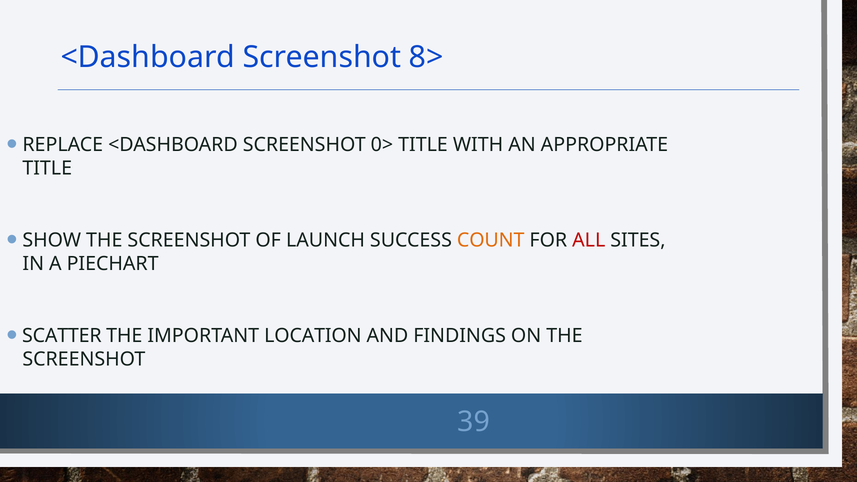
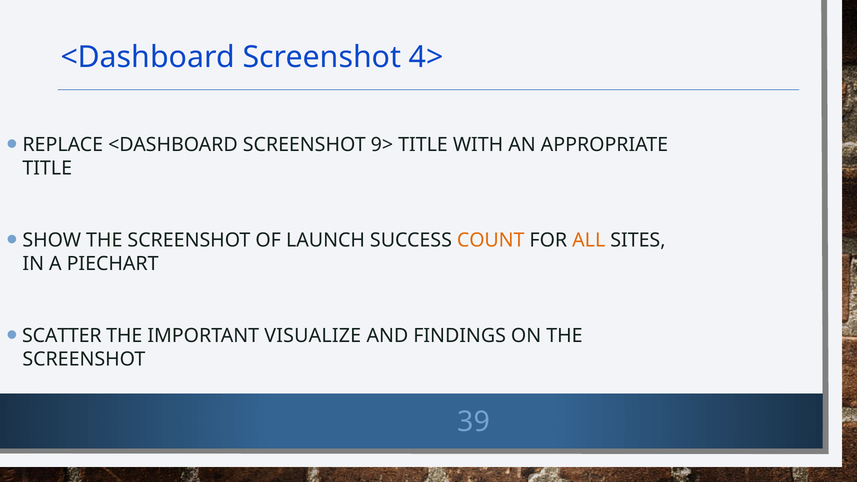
8>: 8> -> 4>
0>: 0> -> 9>
ALL colour: red -> orange
LOCATION: LOCATION -> VISUALIZE
